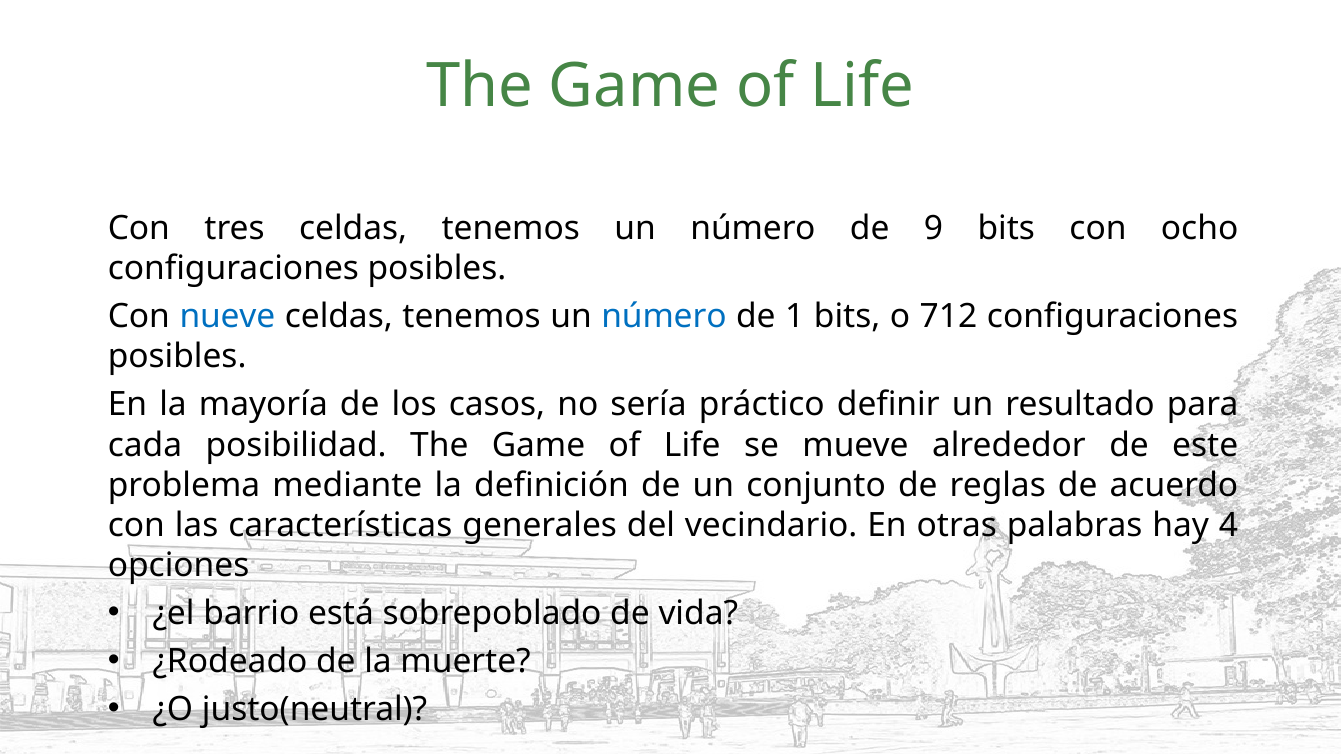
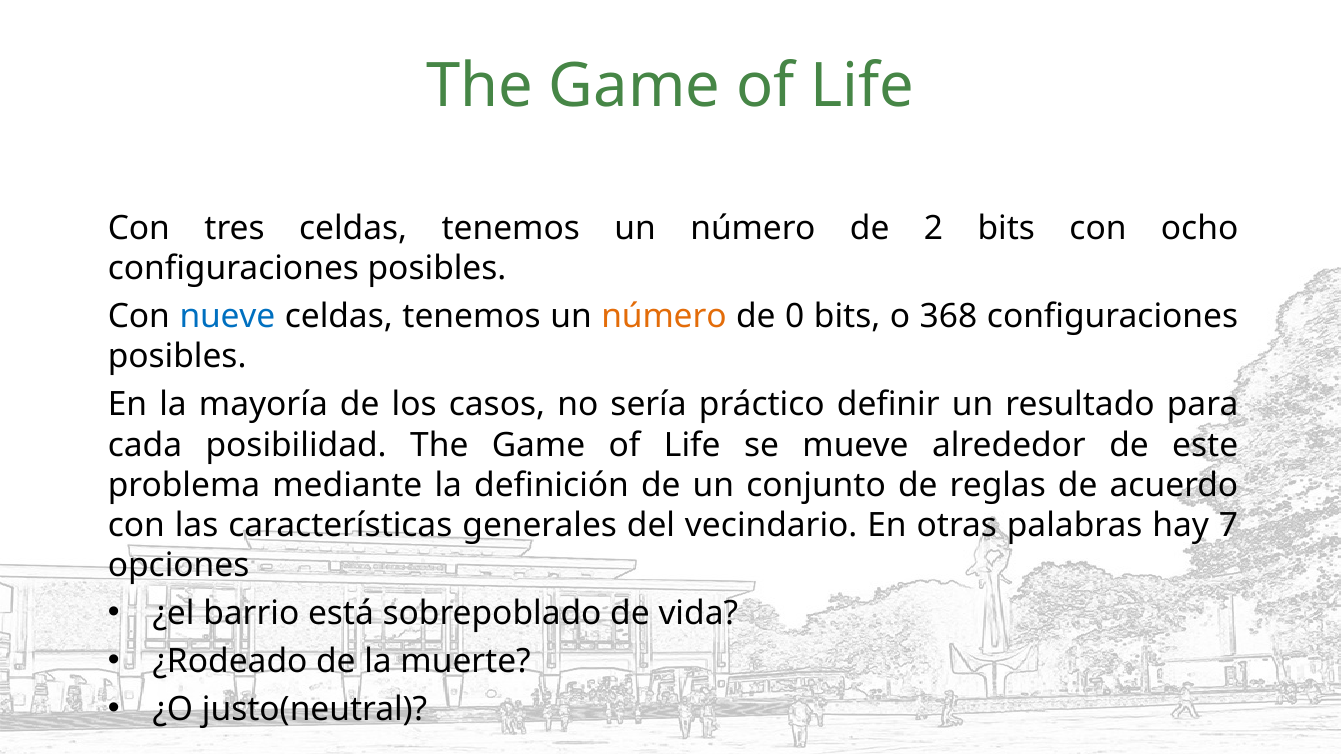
9: 9 -> 2
número at (664, 317) colour: blue -> orange
1: 1 -> 0
712: 712 -> 368
4: 4 -> 7
